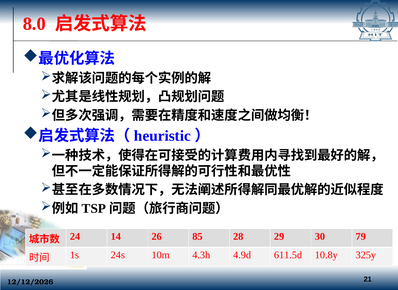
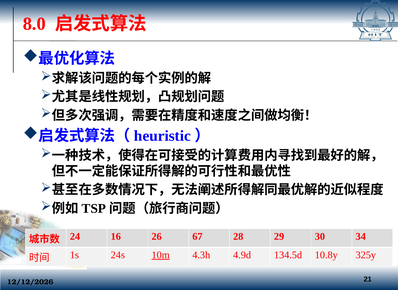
14: 14 -> 16
85: 85 -> 67
79: 79 -> 34
10m underline: none -> present
611.5d: 611.5d -> 134.5d
